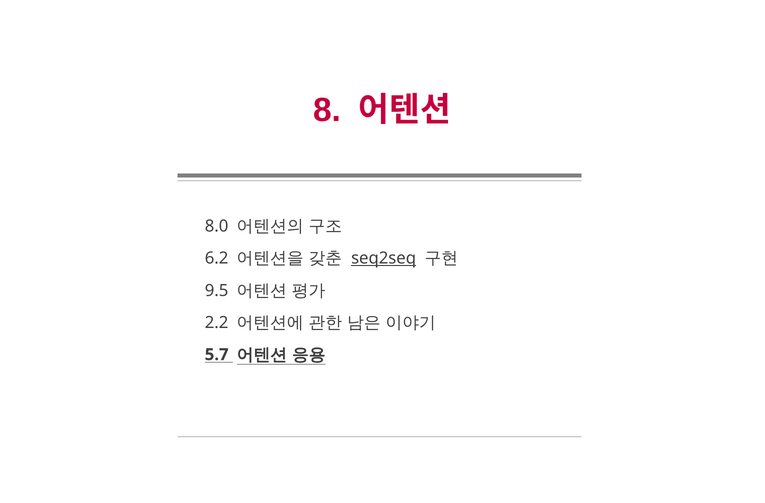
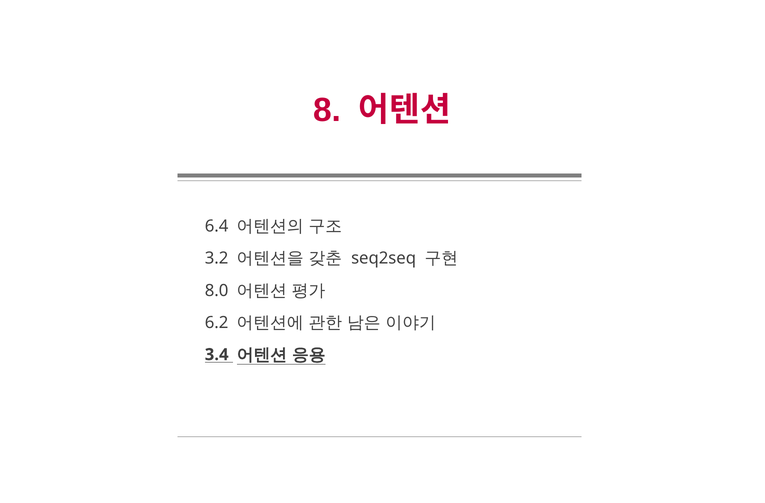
8.0: 8.0 -> 6.4
6.2: 6.2 -> 3.2
seq2seq underline: present -> none
9.5: 9.5 -> 8.0
2.2: 2.2 -> 6.2
5.7: 5.7 -> 3.4
